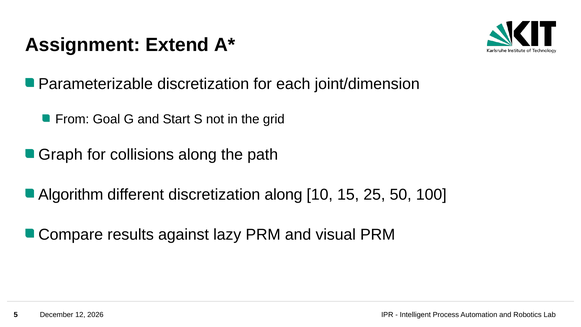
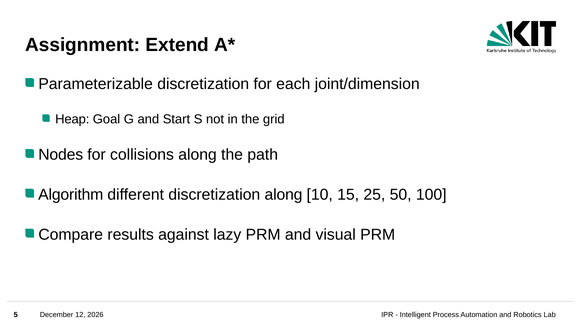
From: From -> Heap
Graph: Graph -> Nodes
